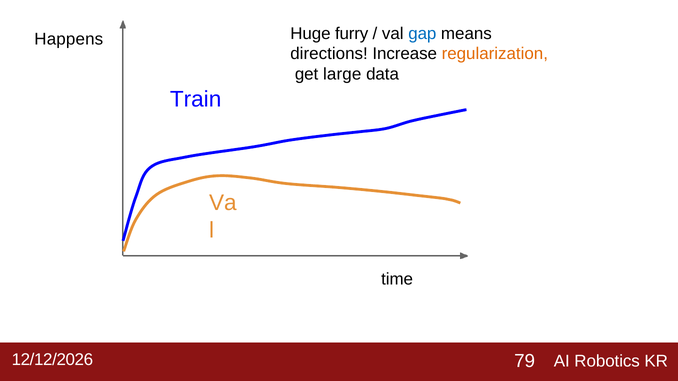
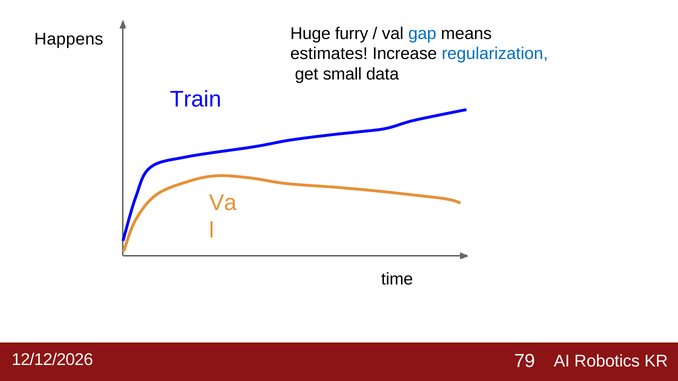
directions: directions -> estimates
regularization colour: orange -> blue
large: large -> small
